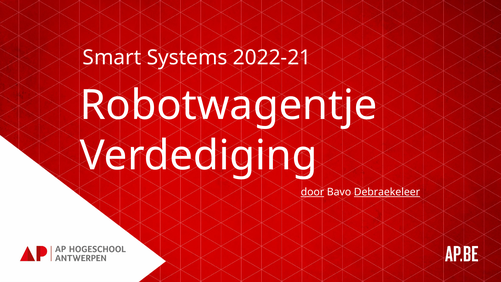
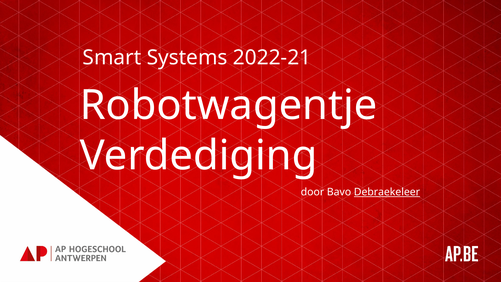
door underline: present -> none
